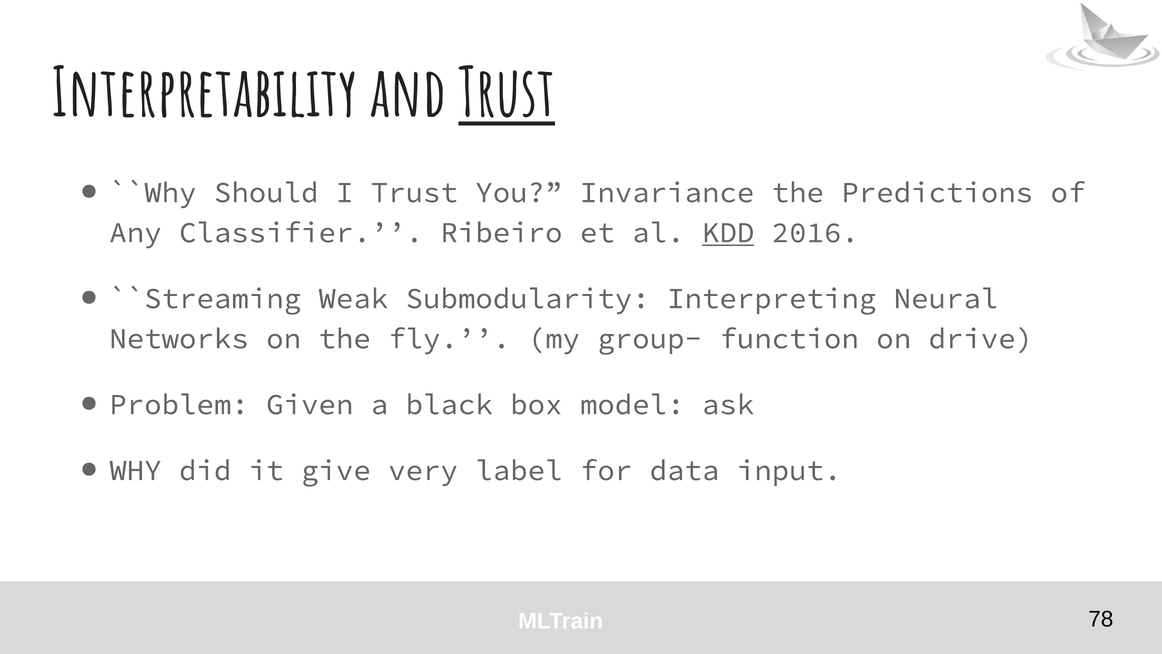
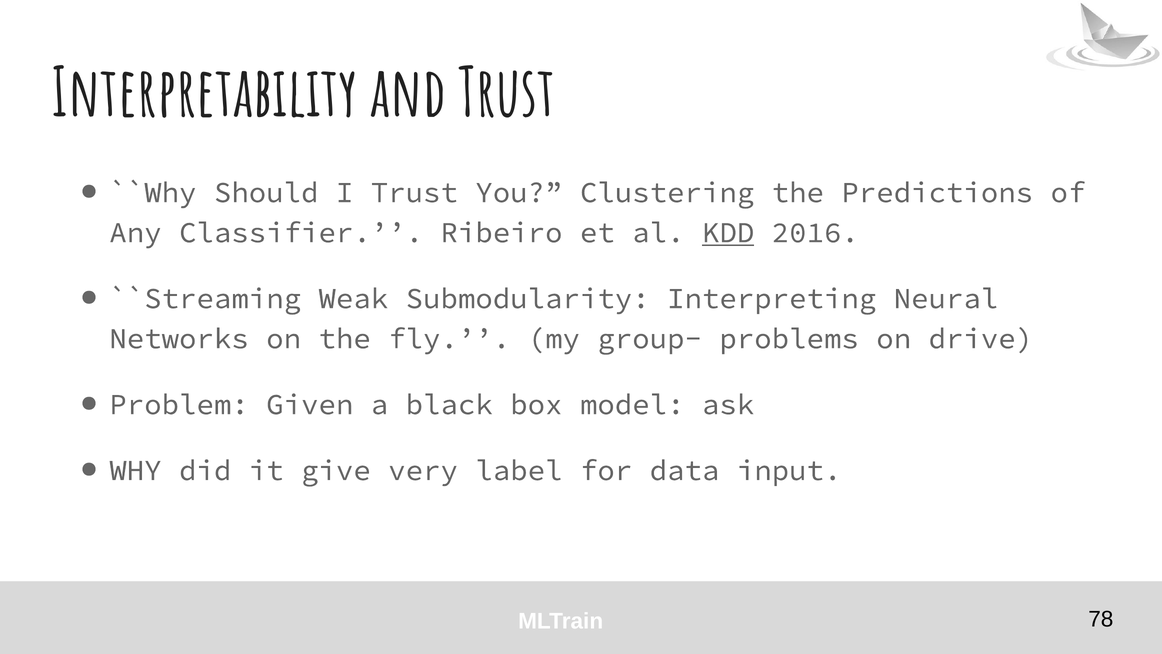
Trust at (507, 94) underline: present -> none
Invariance: Invariance -> Clustering
function: function -> problems
